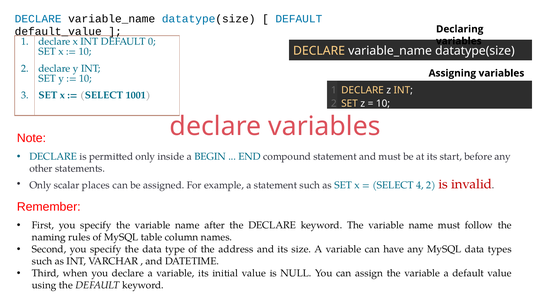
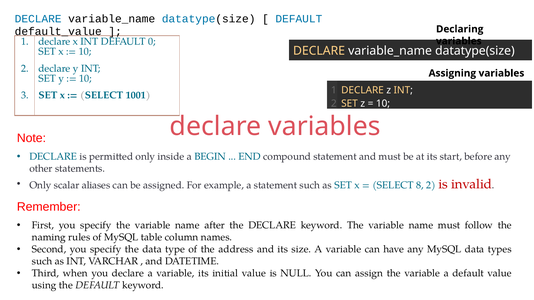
places: places -> aliases
4: 4 -> 8
